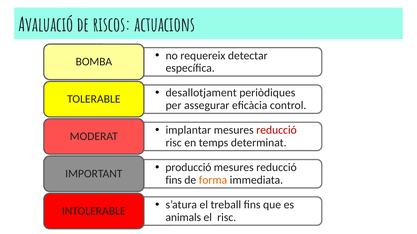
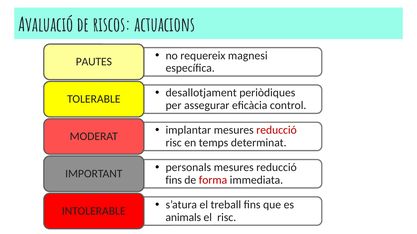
detectar: detectar -> magnesi
BOMBA: BOMBA -> PAUTES
producció: producció -> personals
forma colour: orange -> red
